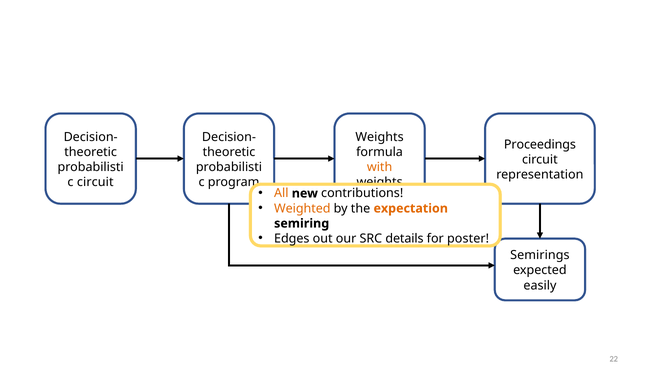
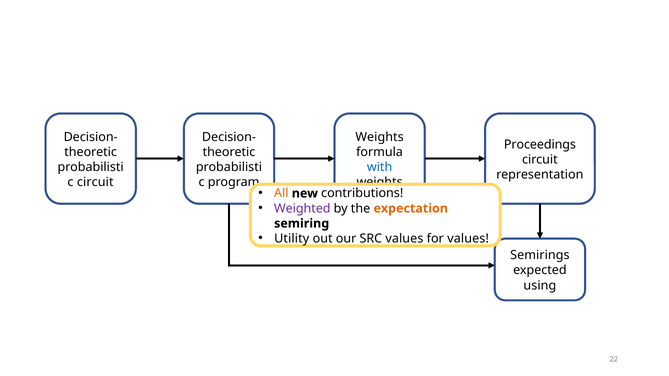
with colour: orange -> blue
Weighted colour: orange -> purple
Edges: Edges -> Utility
SRC details: details -> values
for poster: poster -> values
easily: easily -> using
